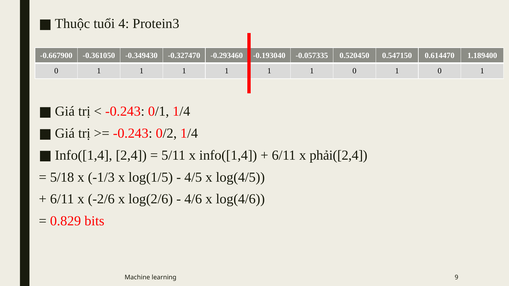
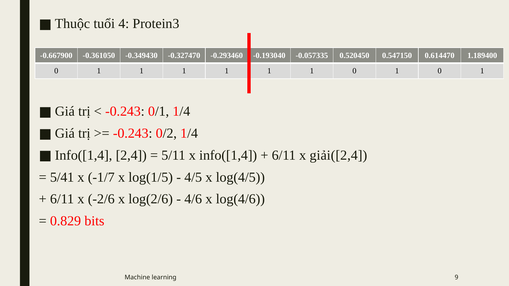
phải([2,4: phải([2,4 -> giải([2,4
5/18: 5/18 -> 5/41
-1/3: -1/3 -> -1/7
